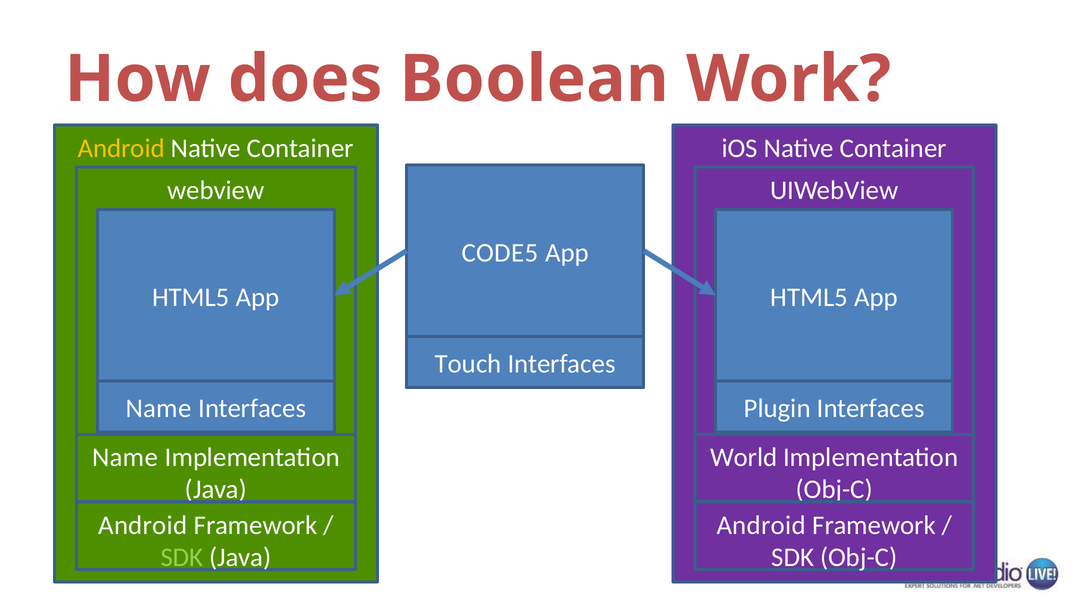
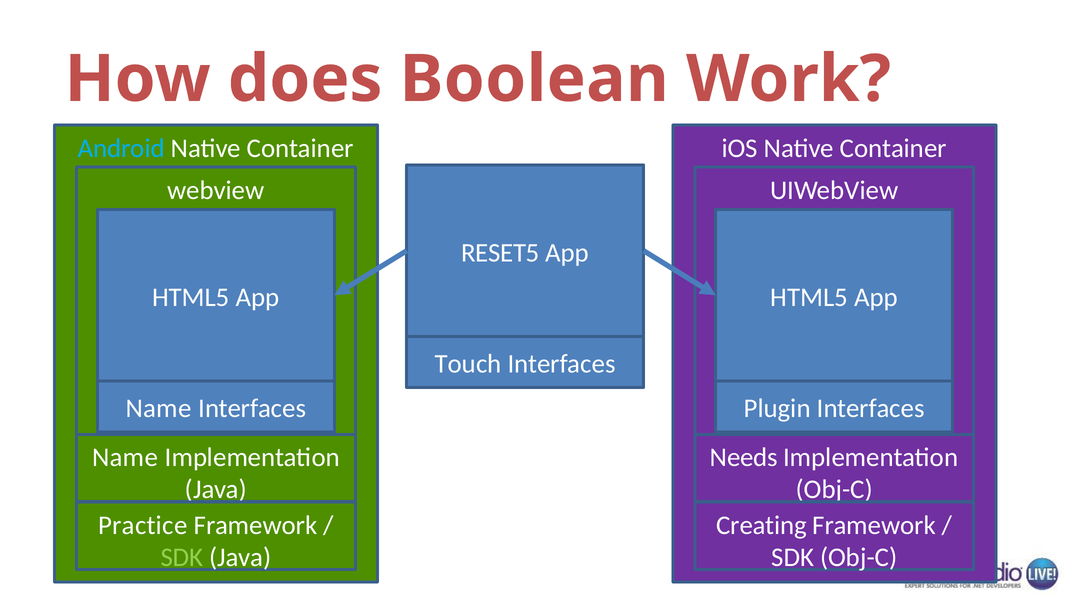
Android at (121, 148) colour: yellow -> light blue
CODE5: CODE5 -> RESET5
World: World -> Needs
Android at (143, 525): Android -> Practice
Android at (761, 525): Android -> Creating
